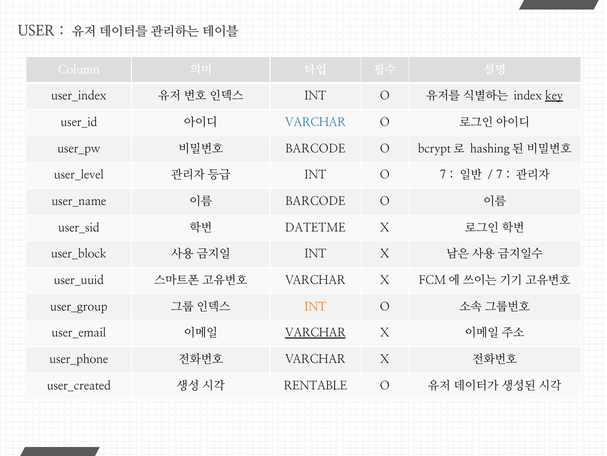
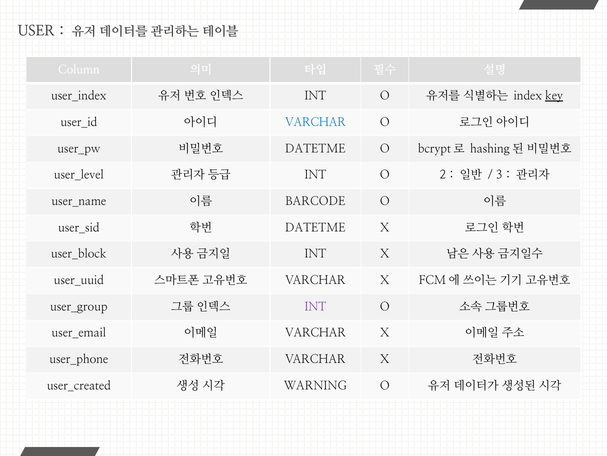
BARCODE at (315, 148): BARCODE -> DATETME
O 7: 7 -> 2
7 at (499, 175): 7 -> 3
INT at (315, 306) colour: orange -> purple
VARCHAR at (315, 332) underline: present -> none
RENTABLE: RENTABLE -> WARNING
